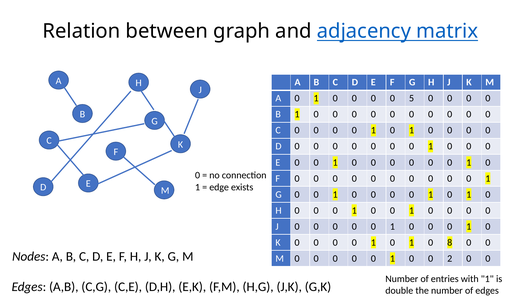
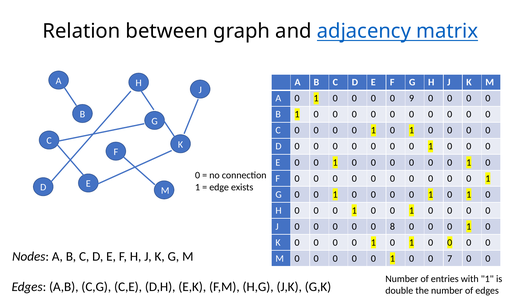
5: 5 -> 9
1 at (392, 226): 1 -> 8
8 at (450, 242): 8 -> 0
2: 2 -> 7
